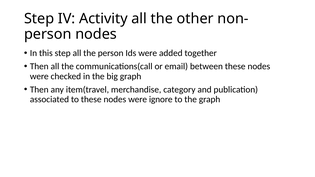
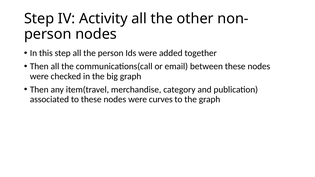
ignore: ignore -> curves
